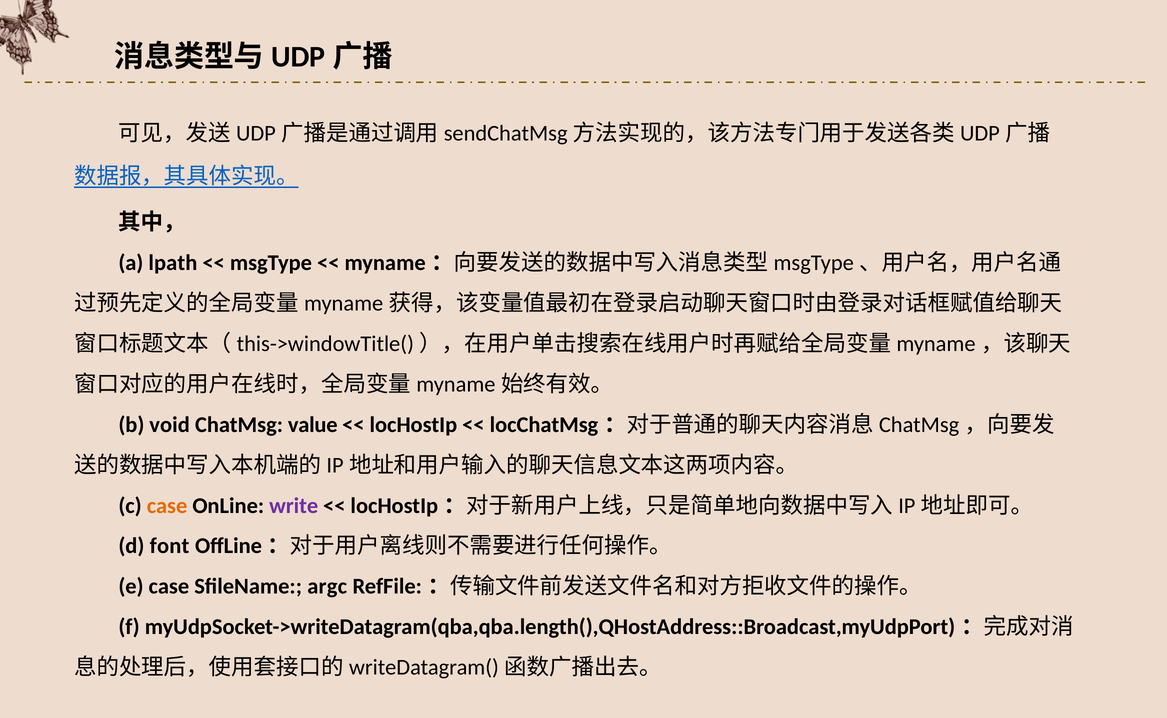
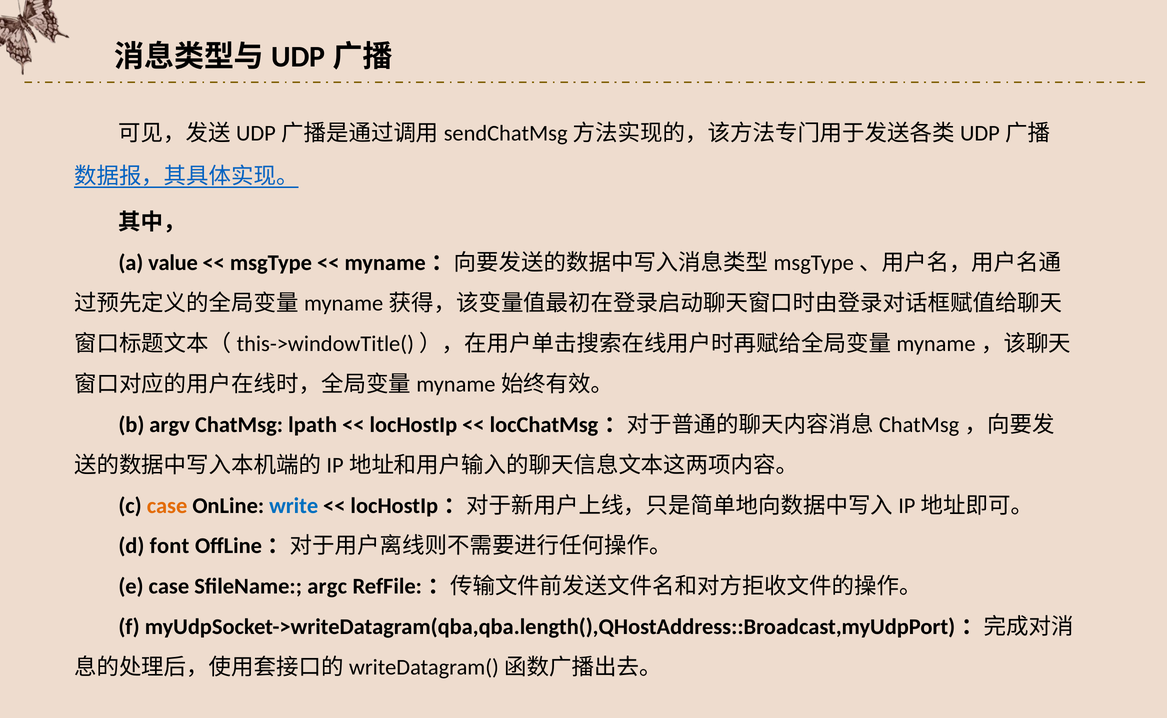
lpath: lpath -> value
void: void -> argv
value: value -> lpath
write colour: purple -> blue
